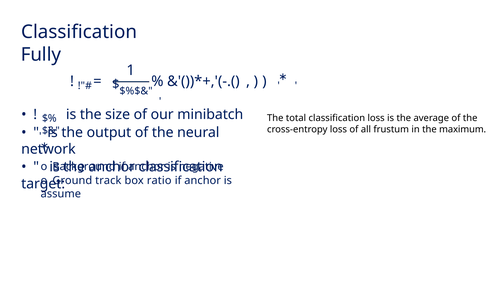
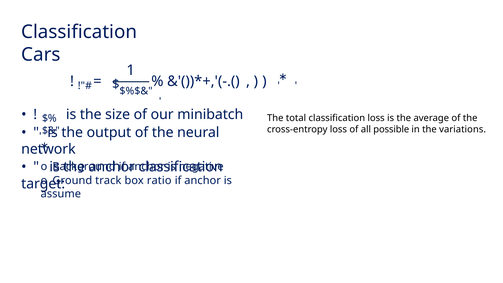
Fully: Fully -> Cars
frustum: frustum -> possible
maximum: maximum -> variations
